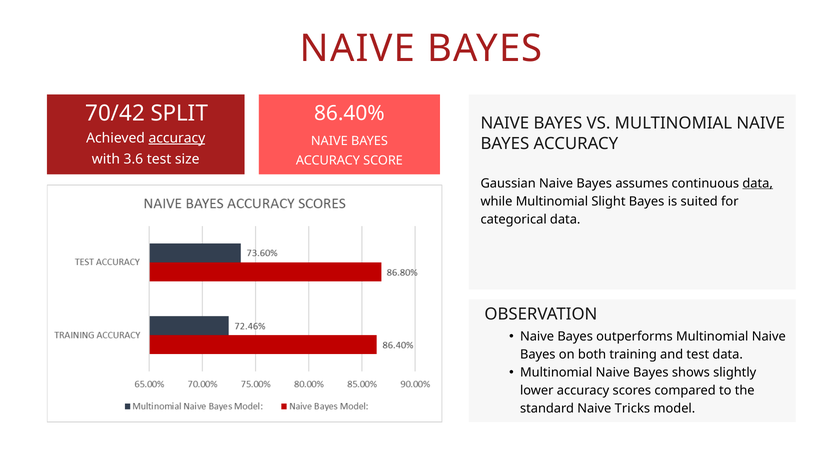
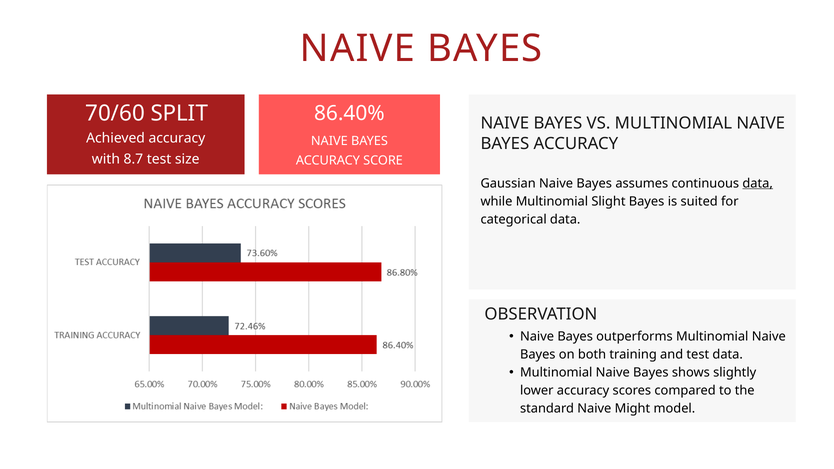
70/42: 70/42 -> 70/60
accuracy at (177, 138) underline: present -> none
3.6: 3.6 -> 8.7
Tricks: Tricks -> Might
